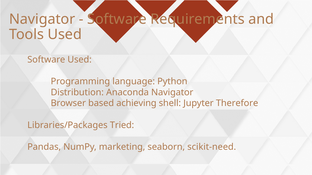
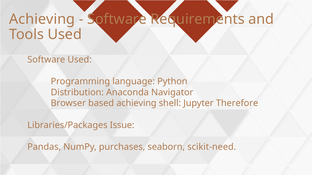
Navigator at (42, 19): Navigator -> Achieving
Tried: Tried -> Issue
marketing: marketing -> purchases
